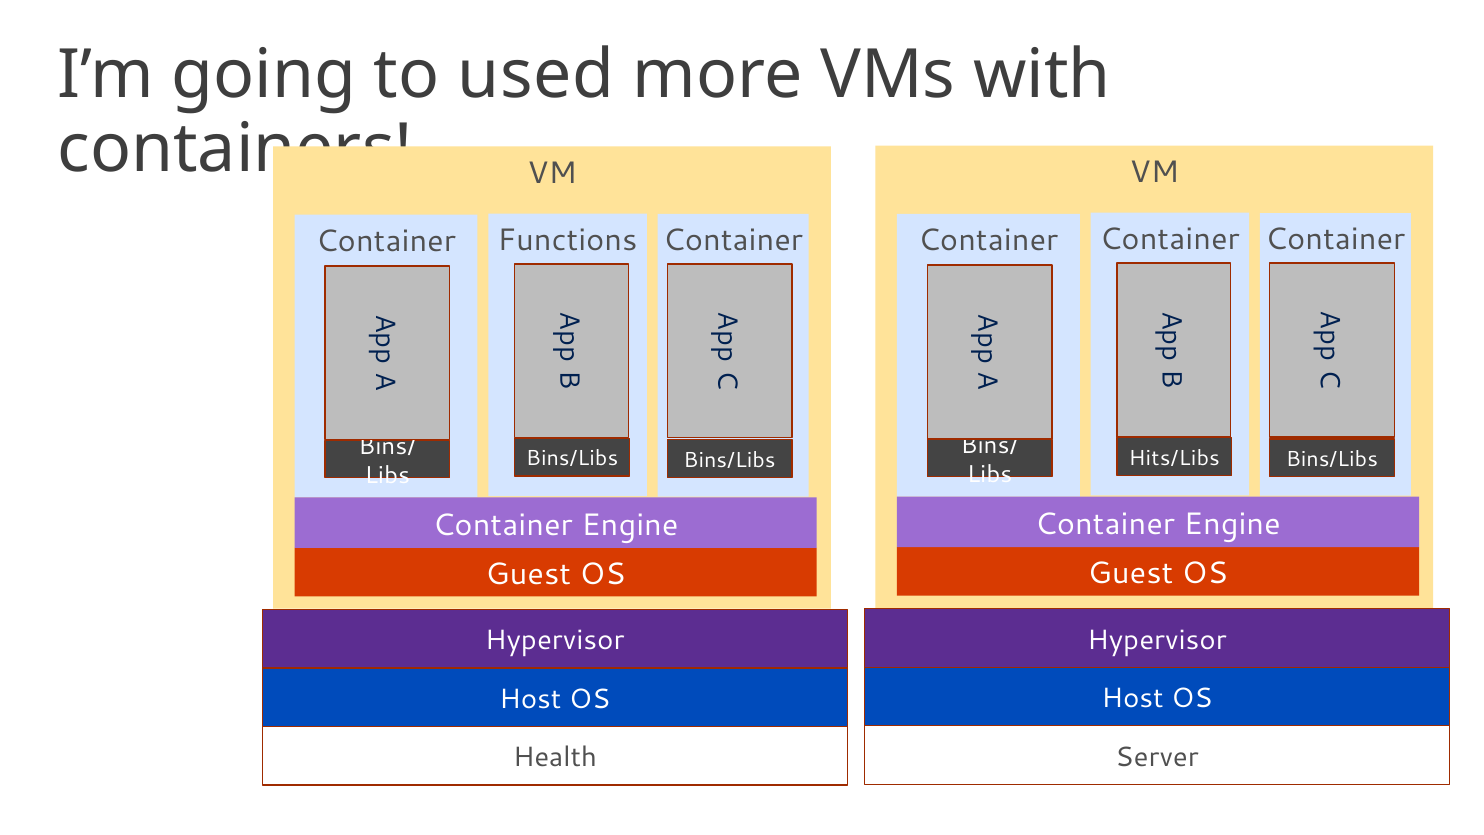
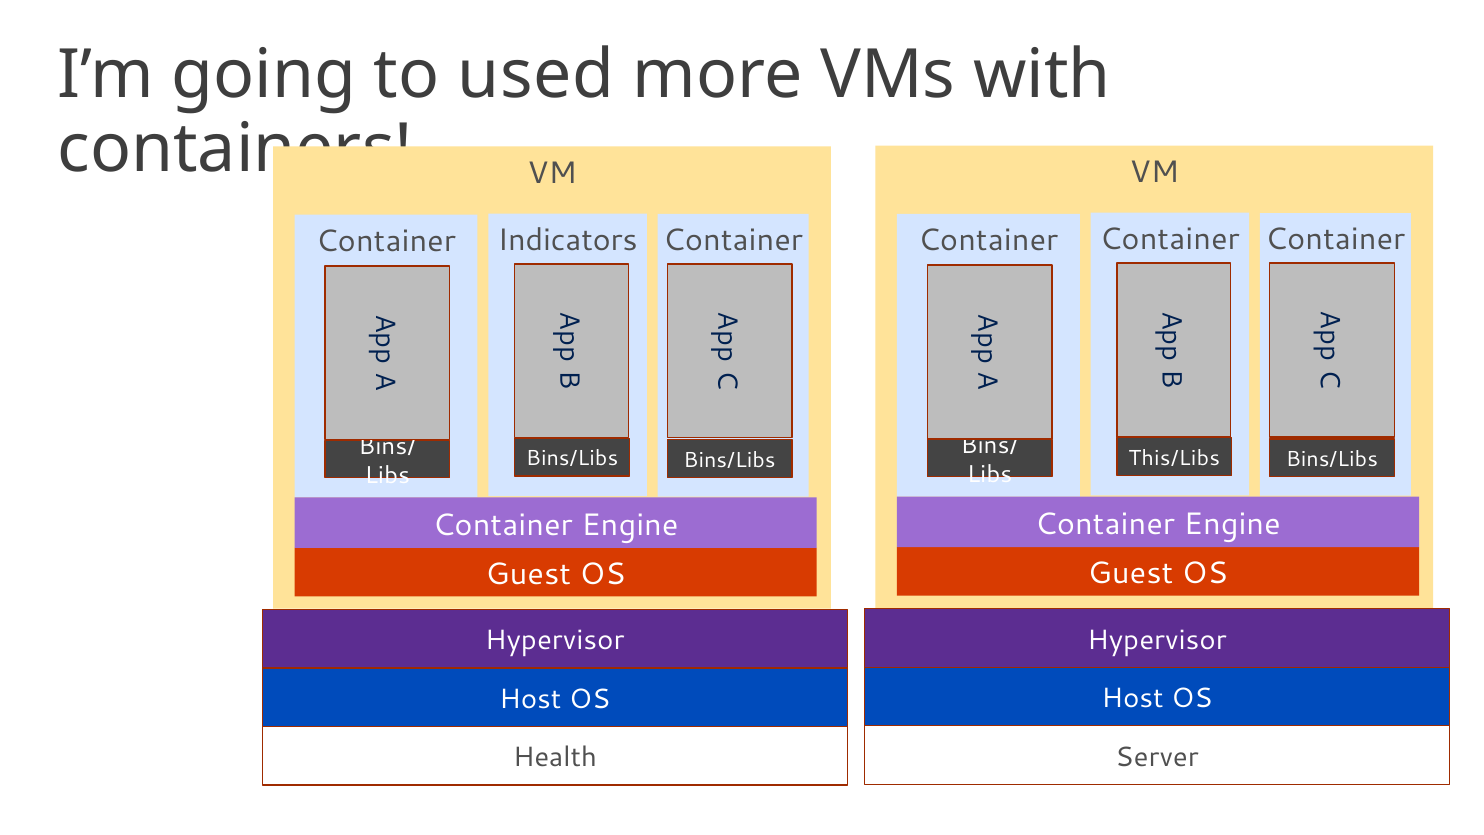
Functions: Functions -> Indicators
Hits/Libs: Hits/Libs -> This/Libs
